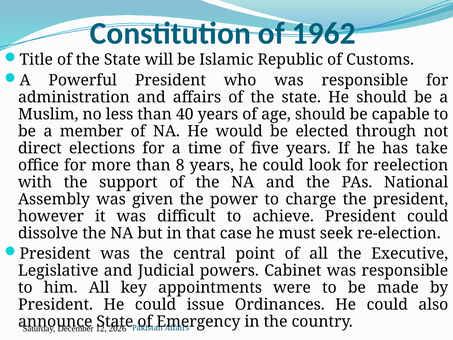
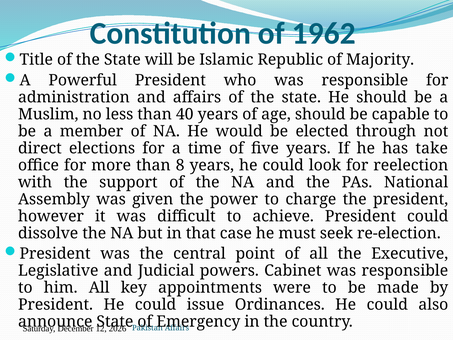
Customs: Customs -> Majority
